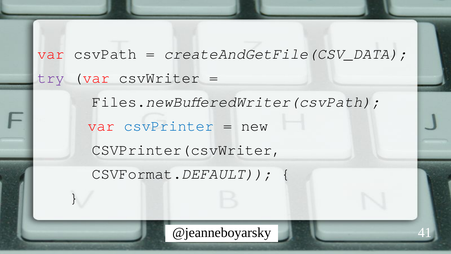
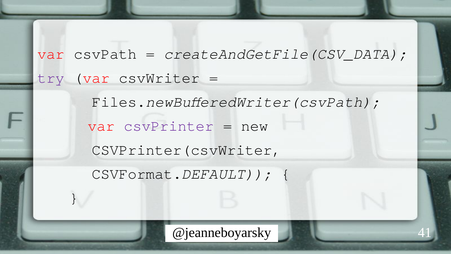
csvPrinter colour: blue -> purple
